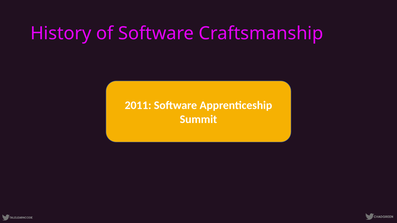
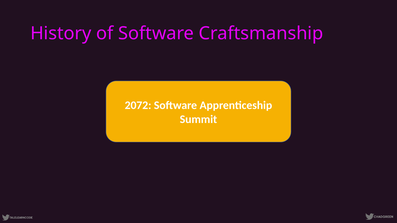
2011: 2011 -> 2072
